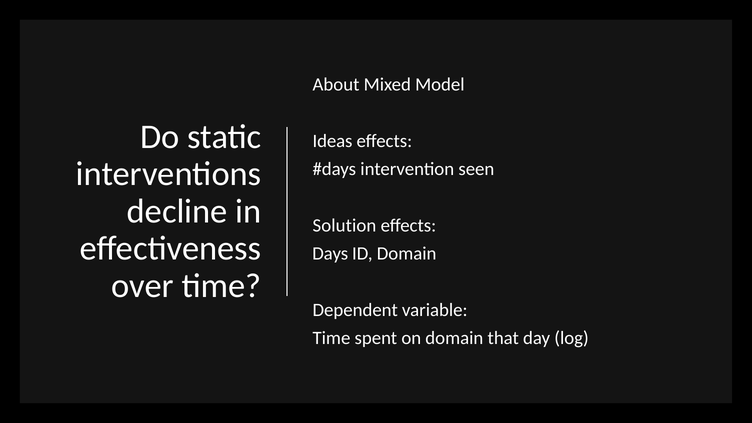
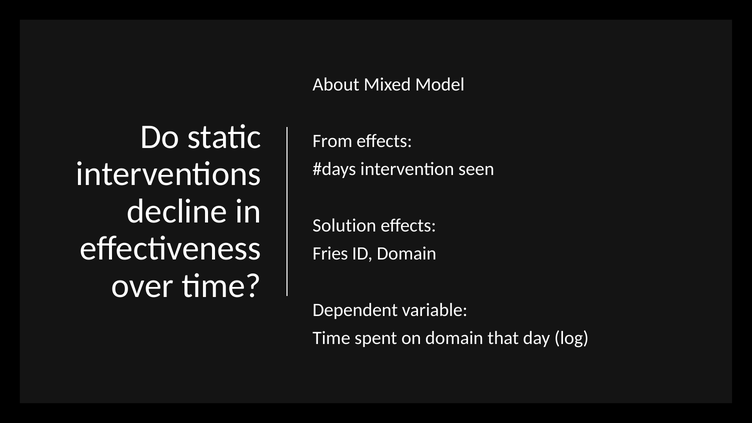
Ideas: Ideas -> From
Days: Days -> Fries
